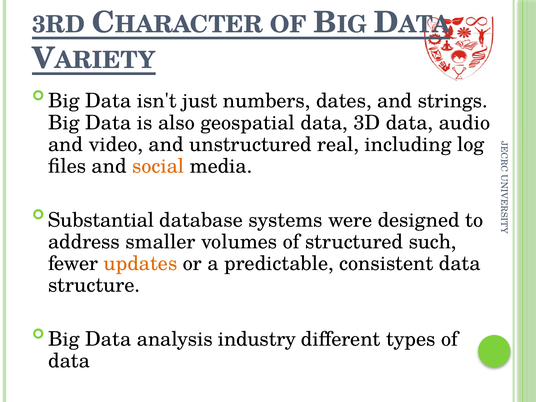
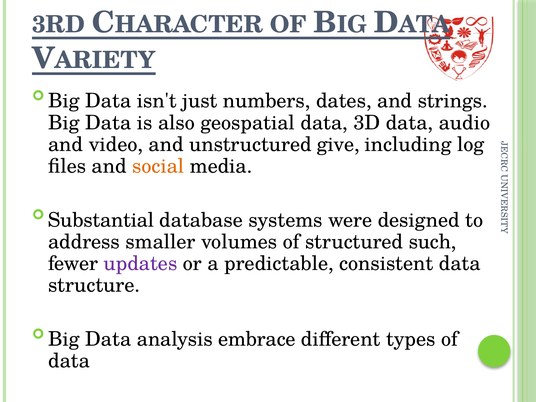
real: real -> give
updates colour: orange -> purple
industry: industry -> embrace
